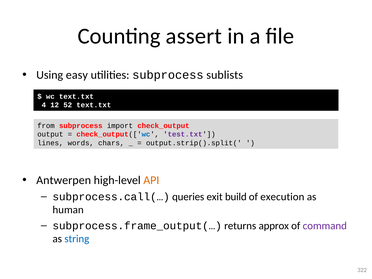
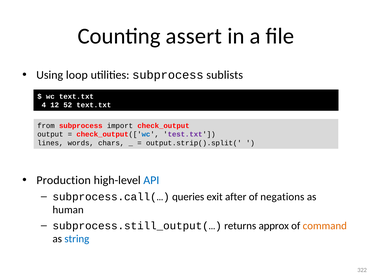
easy: easy -> loop
Antwerpen: Antwerpen -> Production
API colour: orange -> blue
build: build -> after
execution: execution -> negations
subprocess.frame_output(…: subprocess.frame_output(… -> subprocess.still_output(…
command colour: purple -> orange
